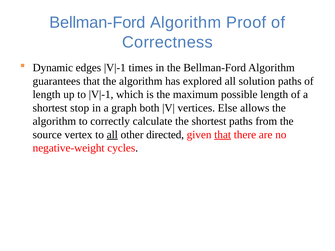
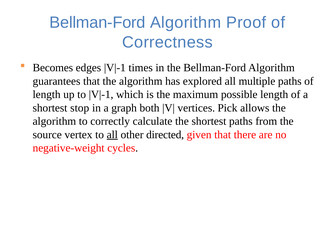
Dynamic: Dynamic -> Becomes
solution: solution -> multiple
Else: Else -> Pick
that at (223, 135) underline: present -> none
